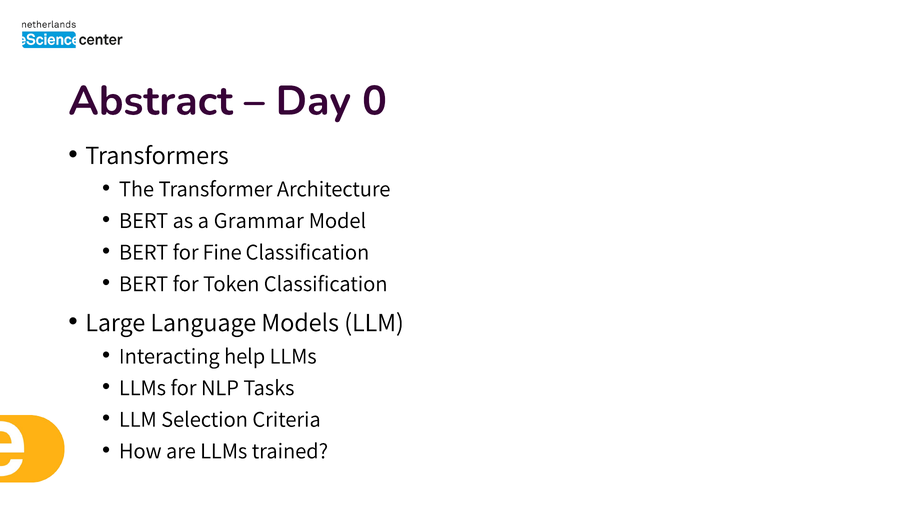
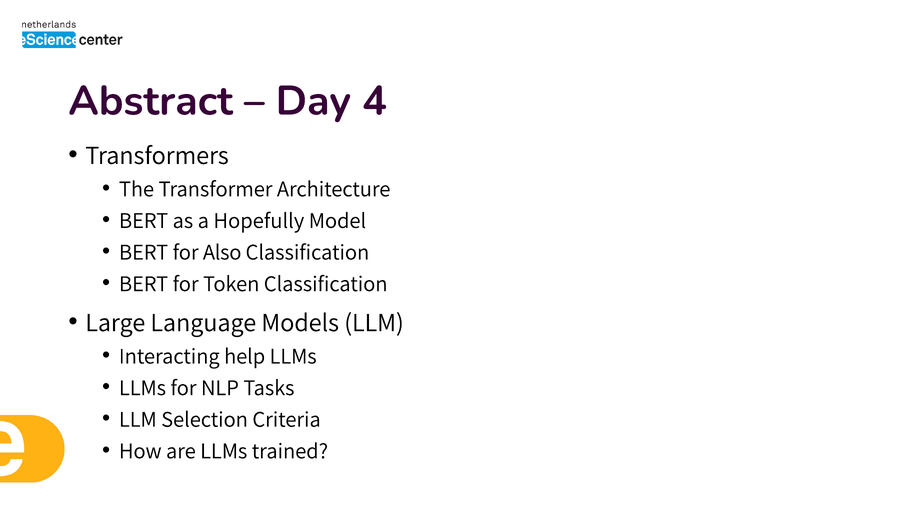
0: 0 -> 4
Grammar: Grammar -> Hopefully
Fine: Fine -> Also
